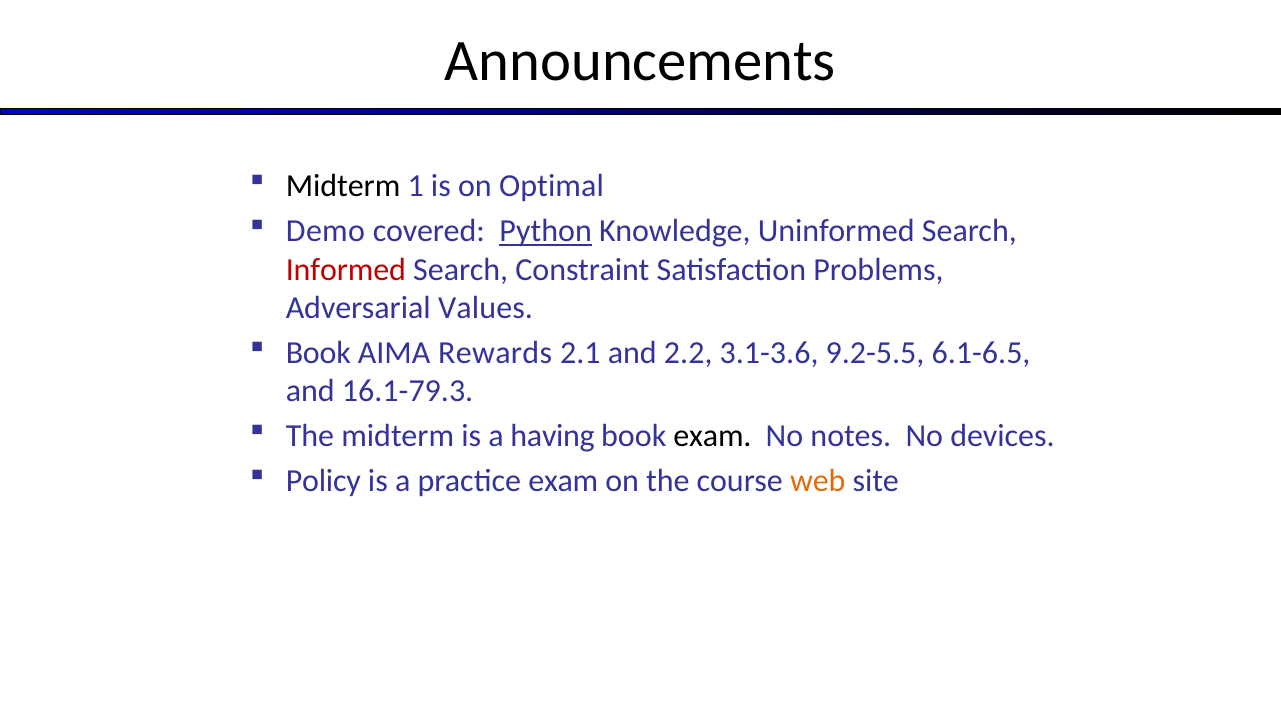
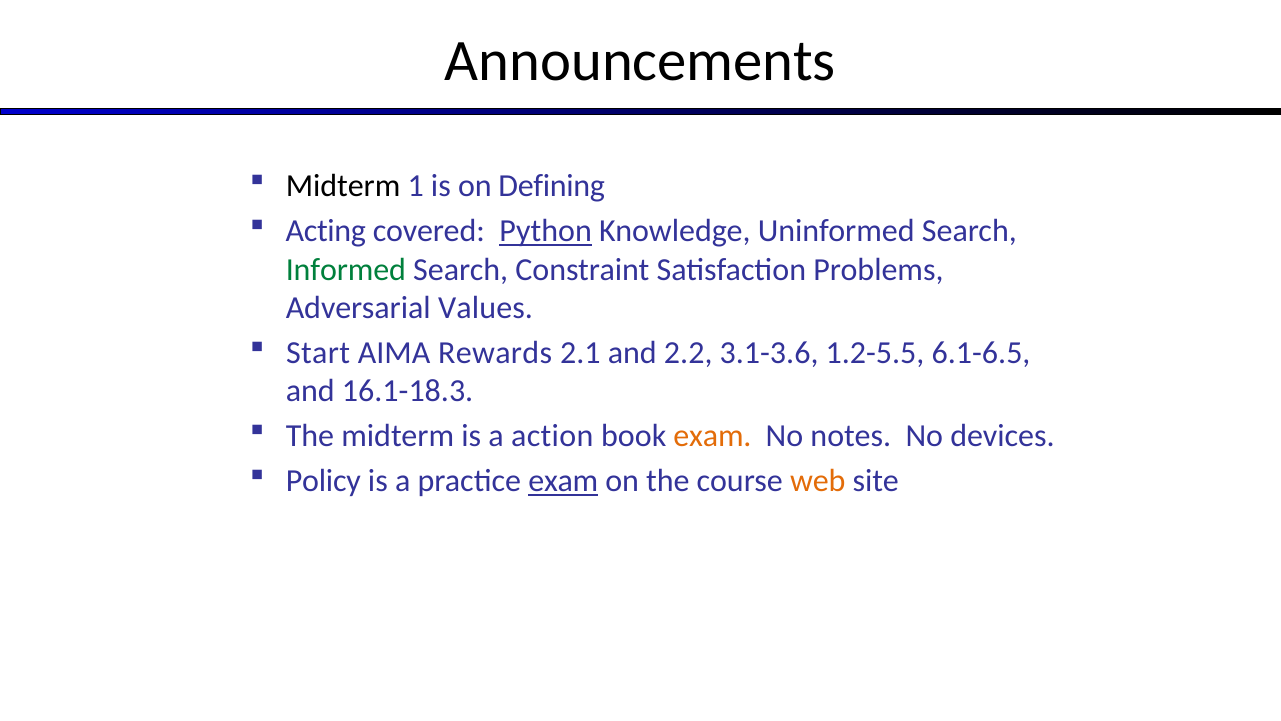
Optimal: Optimal -> Defining
Demo: Demo -> Acting
Informed colour: red -> green
Book at (318, 353): Book -> Start
9.2-5.5: 9.2-5.5 -> 1.2-5.5
16.1-79.3: 16.1-79.3 -> 16.1-18.3
having: having -> action
exam at (712, 436) colour: black -> orange
exam at (563, 481) underline: none -> present
